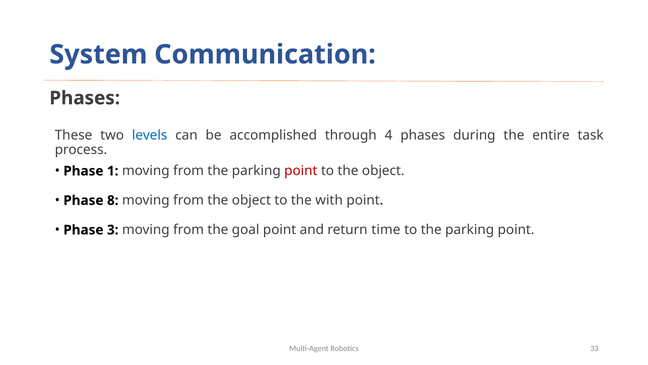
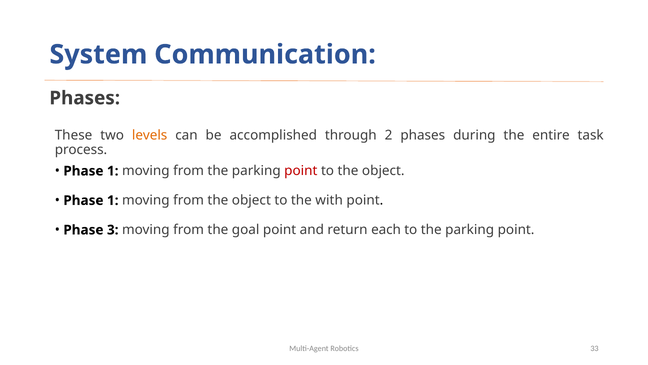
levels colour: blue -> orange
4: 4 -> 2
8 at (113, 200): 8 -> 1
time: time -> each
